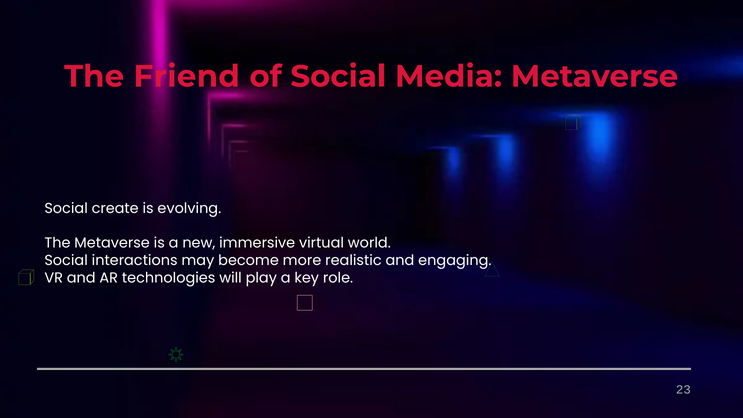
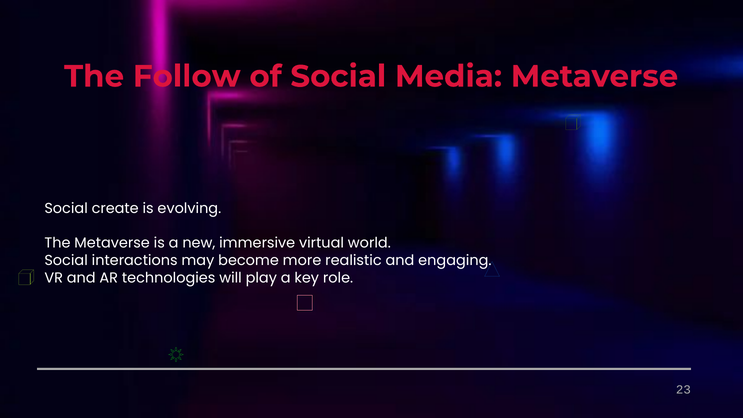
Friend: Friend -> Follow
